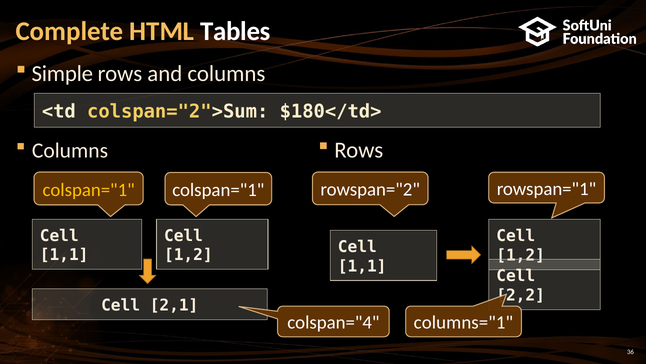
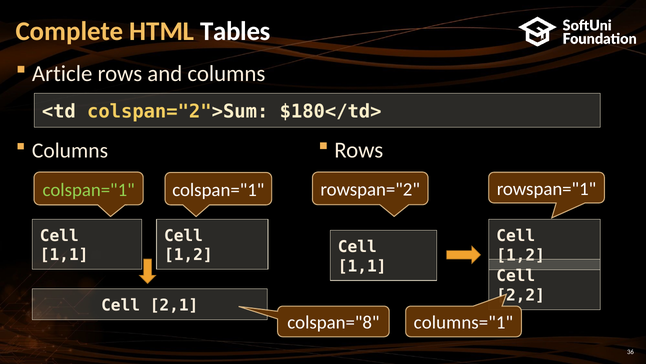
Simple: Simple -> Article
colspan="1 at (89, 189) colour: yellow -> light green
colspan="4: colspan="4 -> colspan="8
